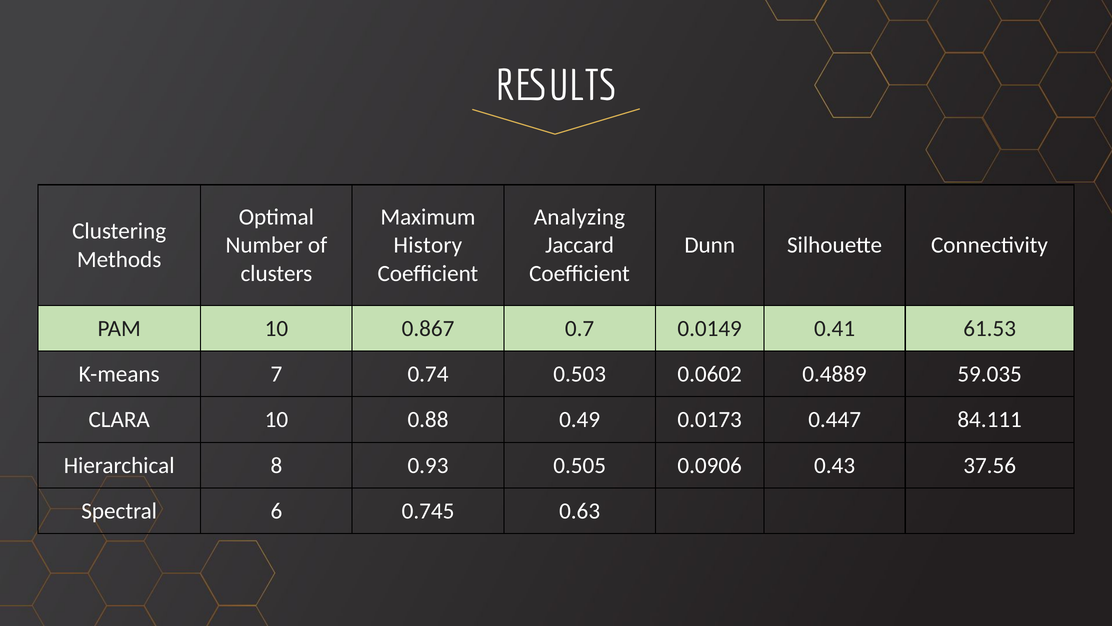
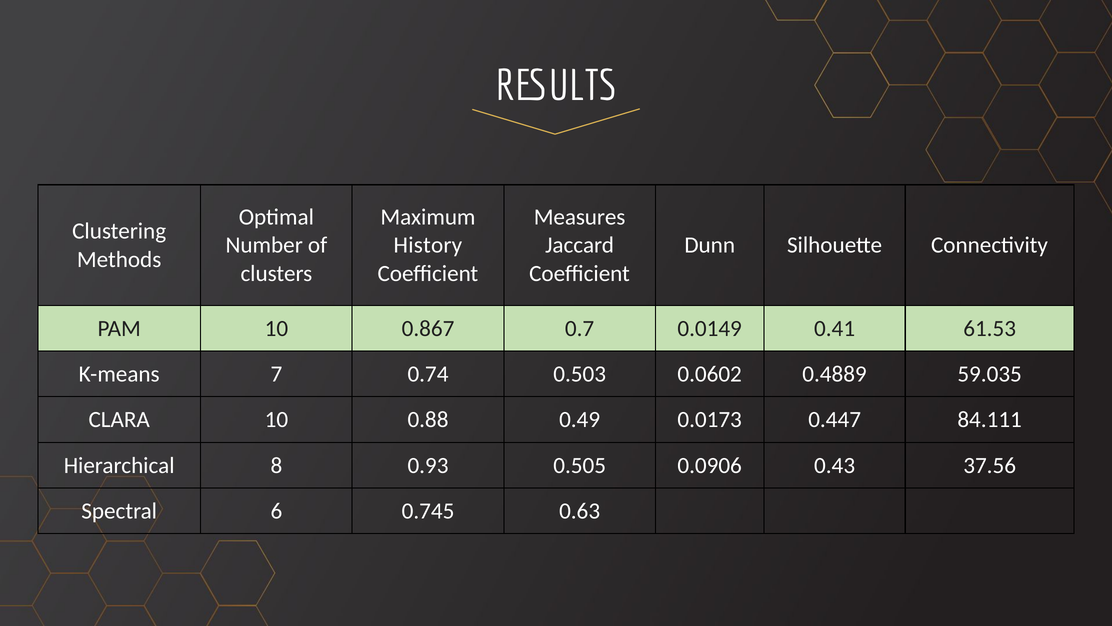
Analyzing: Analyzing -> Measures
